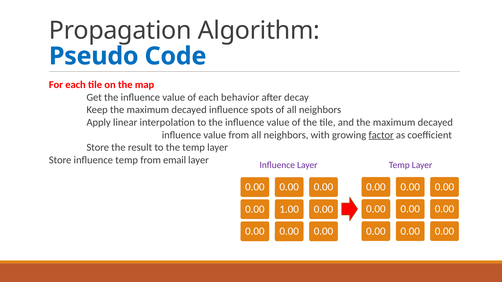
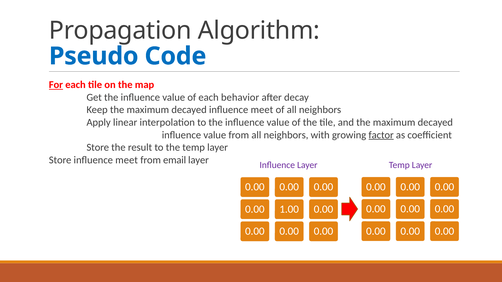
For underline: none -> present
decayed influence spots: spots -> meet
Store influence temp: temp -> meet
